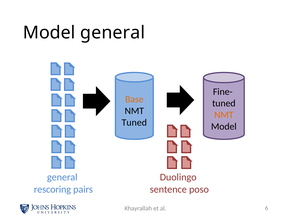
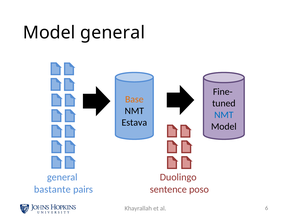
NMT at (224, 115) colour: orange -> blue
Tuned at (134, 123): Tuned -> Estava
rescoring: rescoring -> bastante
